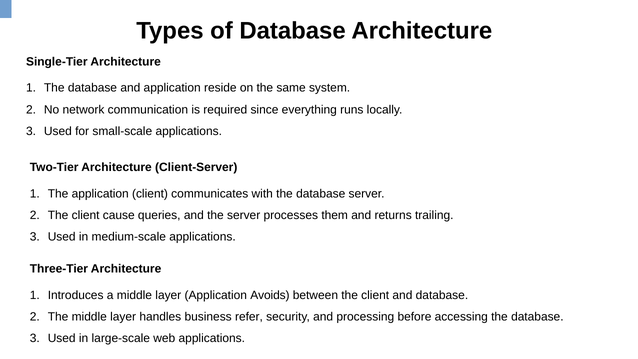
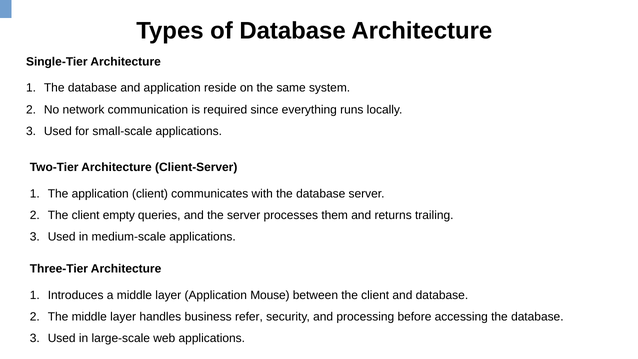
cause: cause -> empty
Avoids: Avoids -> Mouse
